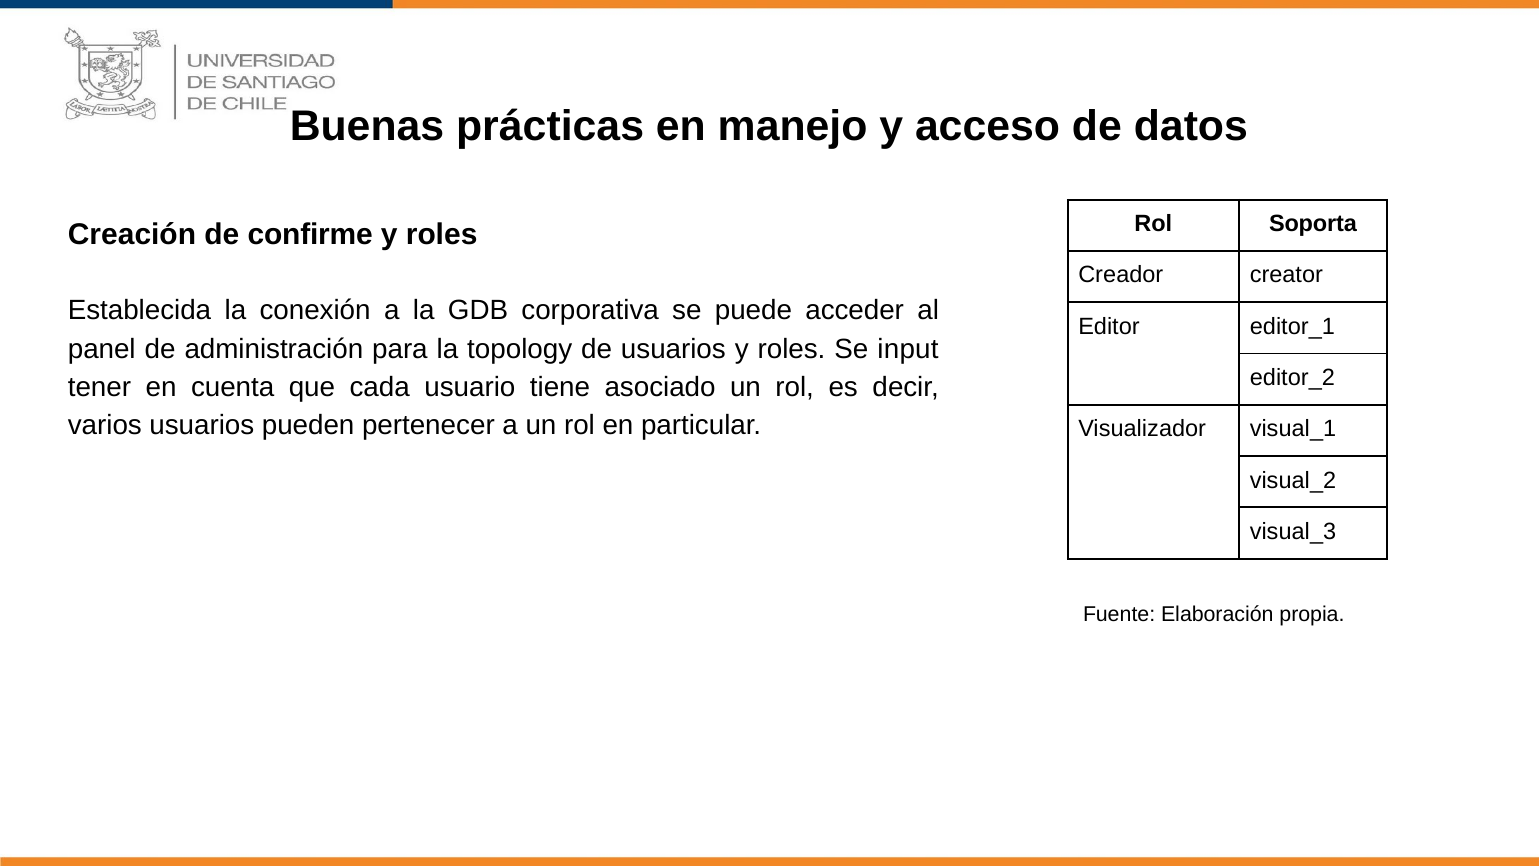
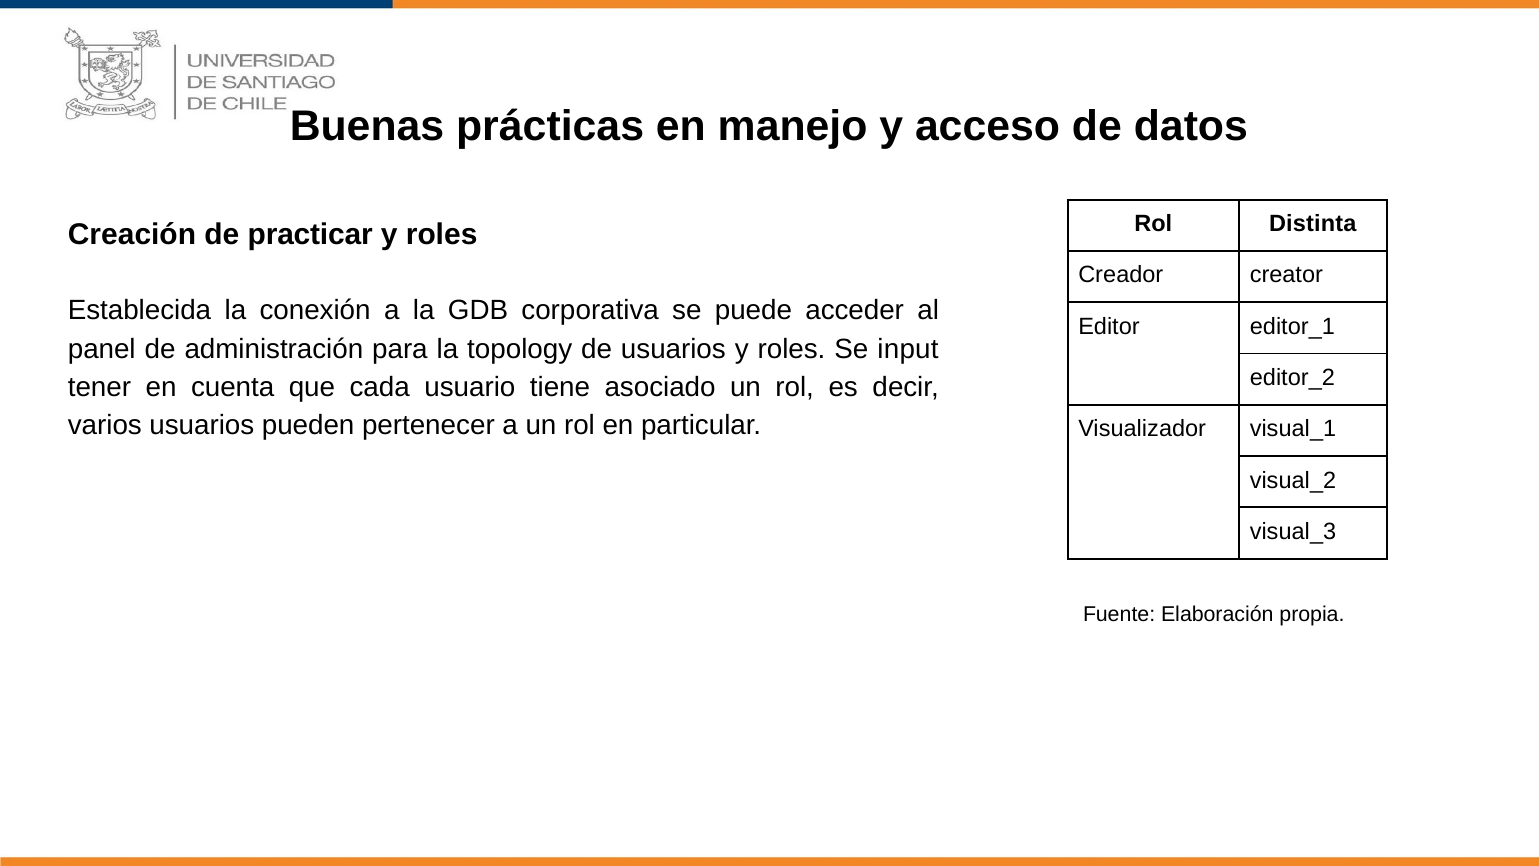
Soporta: Soporta -> Distinta
confirme: confirme -> practicar
